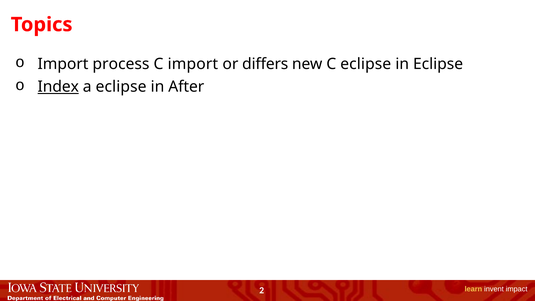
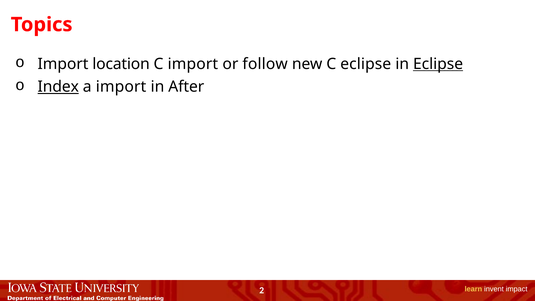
process: process -> location
differs: differs -> follow
Eclipse at (438, 64) underline: none -> present
a eclipse: eclipse -> import
